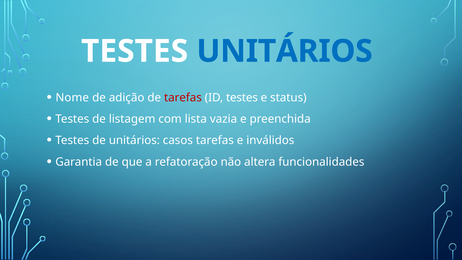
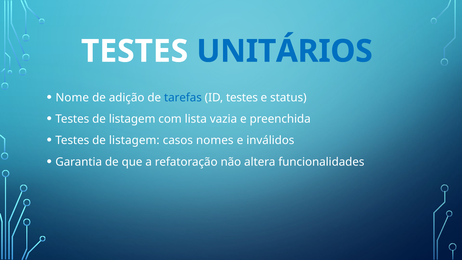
tarefas at (183, 97) colour: red -> blue
unitários at (134, 140): unitários -> listagem
casos tarefas: tarefas -> nomes
